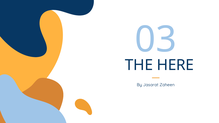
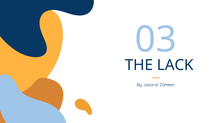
HERE: HERE -> LACK
